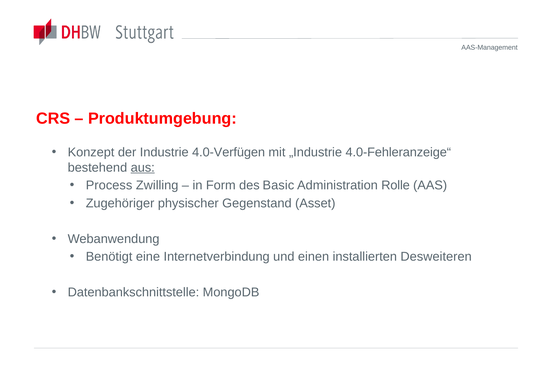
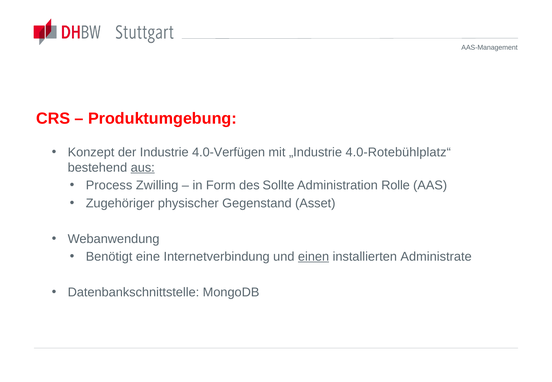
4.0-Fehleranzeige“: 4.0-Fehleranzeige“ -> 4.0-Rotebühlplatz“
Basic: Basic -> Sollte
einen underline: none -> present
Desweiteren: Desweiteren -> Administrate
